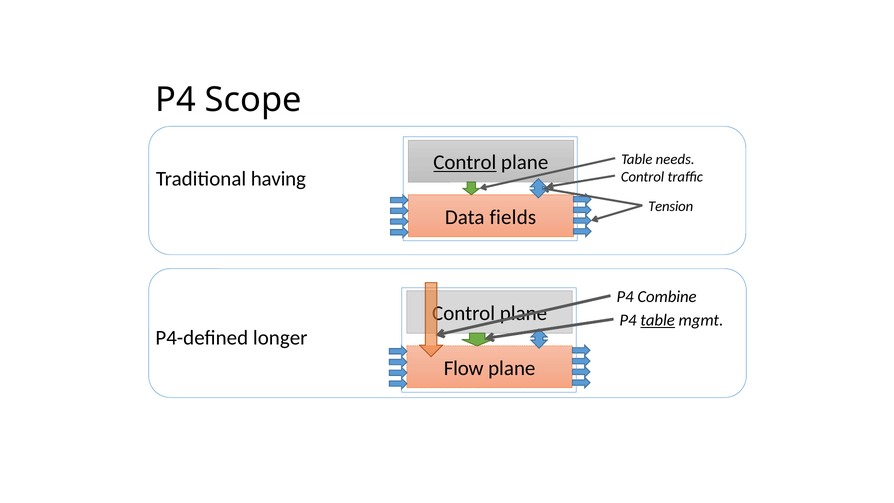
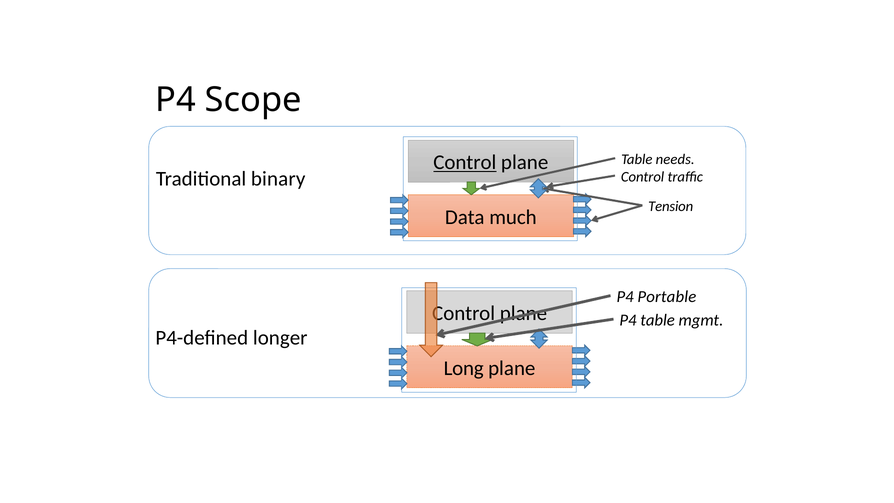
having: having -> binary
fields: fields -> much
Combine: Combine -> Portable
table at (658, 320) underline: present -> none
Flow: Flow -> Long
